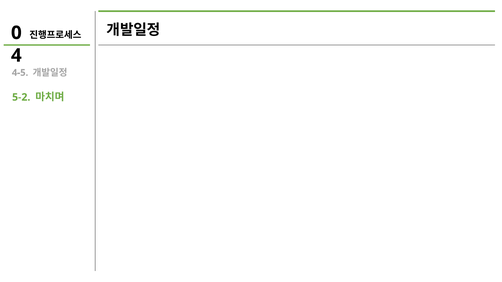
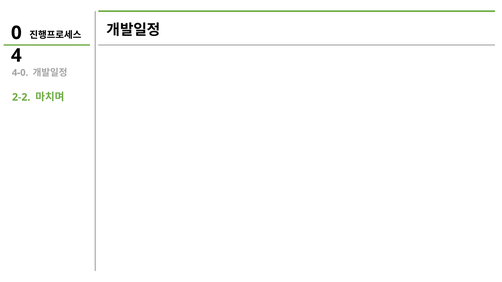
4-5: 4-5 -> 4-0
5-2: 5-2 -> 2-2
